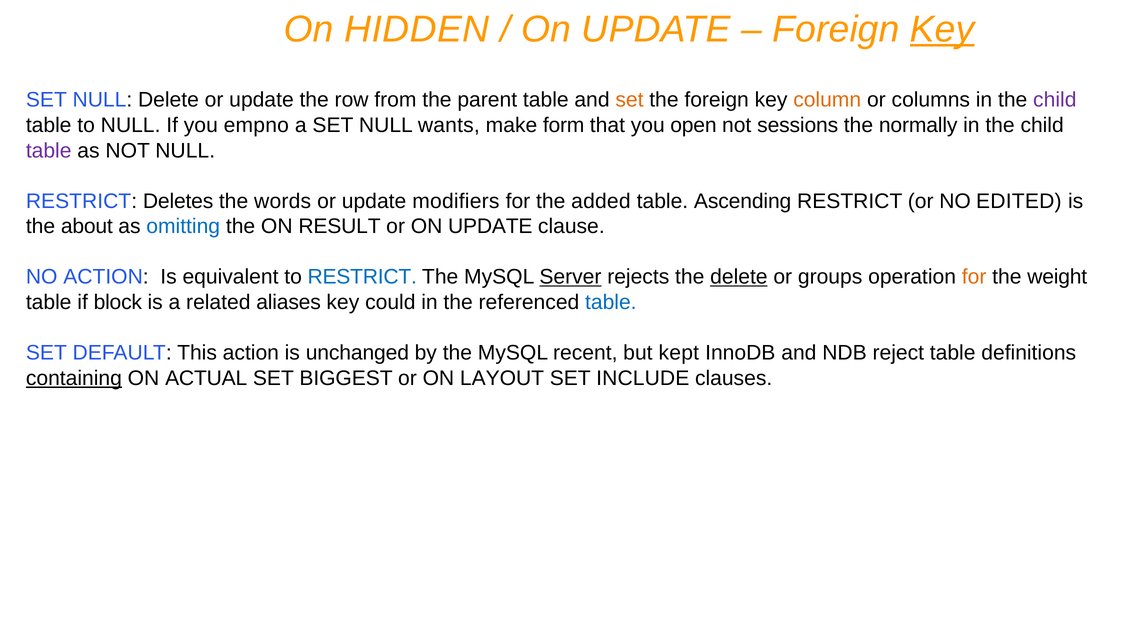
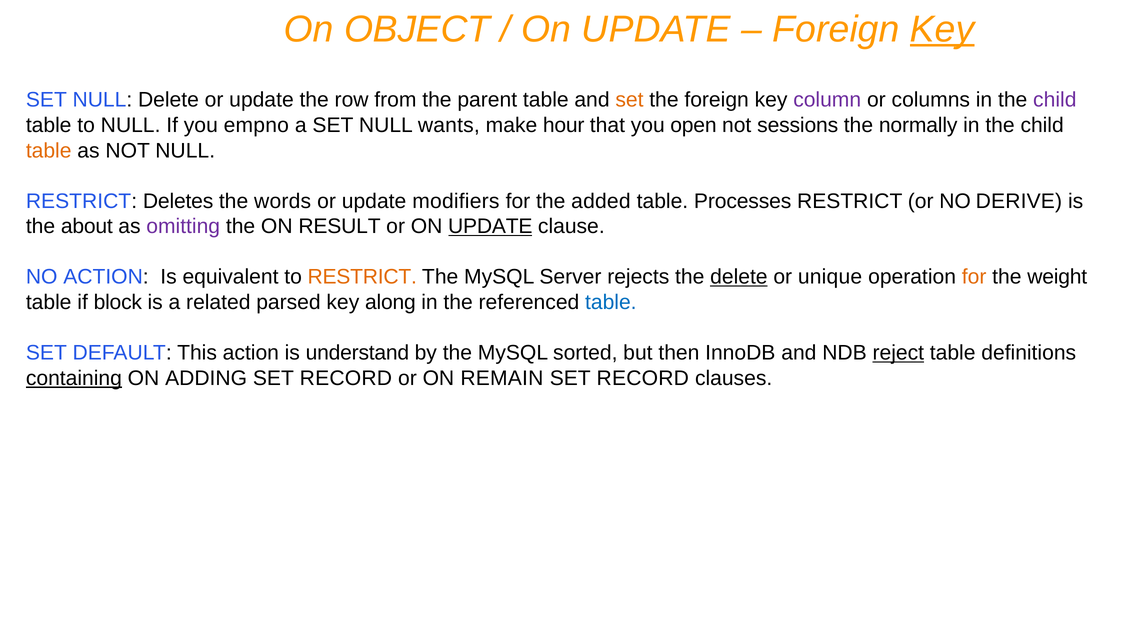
HIDDEN: HIDDEN -> OBJECT
column colour: orange -> purple
form: form -> hour
table at (49, 151) colour: purple -> orange
Ascending: Ascending -> Processes
EDITED: EDITED -> DERIVE
omitting colour: blue -> purple
UPDATE at (490, 227) underline: none -> present
RESTRICT at (362, 277) colour: blue -> orange
Server underline: present -> none
groups: groups -> unique
aliases: aliases -> parsed
could: could -> along
unchanged: unchanged -> understand
recent: recent -> sorted
kept: kept -> then
reject underline: none -> present
ACTUAL: ACTUAL -> ADDING
BIGGEST at (346, 378): BIGGEST -> RECORD
LAYOUT: LAYOUT -> REMAIN
INCLUDE at (643, 378): INCLUDE -> RECORD
